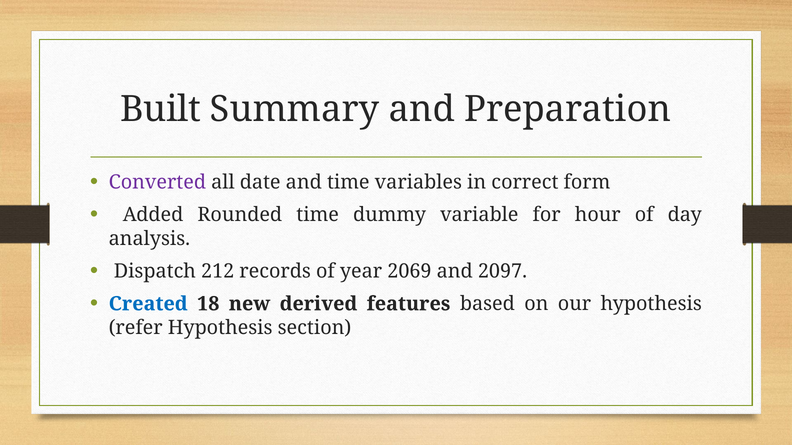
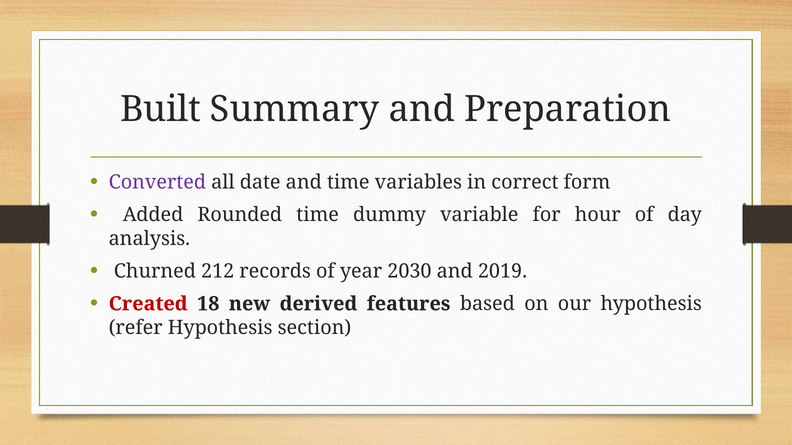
Dispatch: Dispatch -> Churned
2069: 2069 -> 2030
2097: 2097 -> 2019
Created colour: blue -> red
